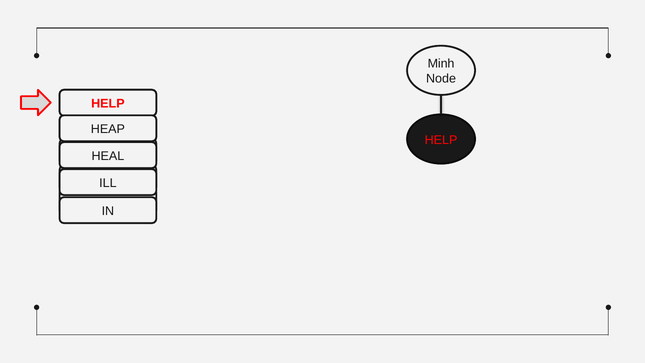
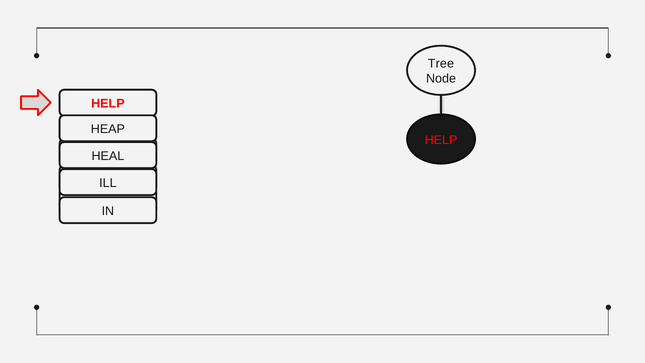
Minh: Minh -> Tree
